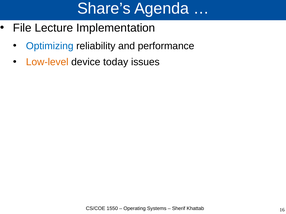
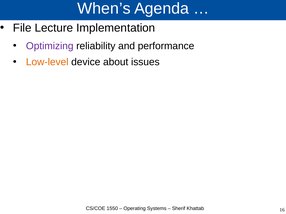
Share’s: Share’s -> When’s
Optimizing colour: blue -> purple
today: today -> about
